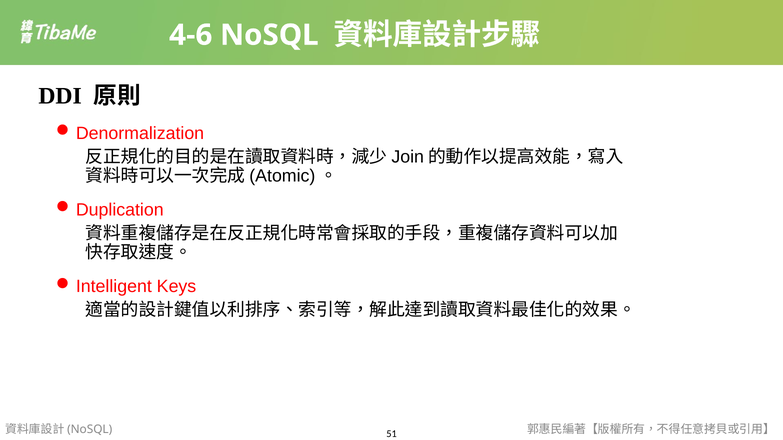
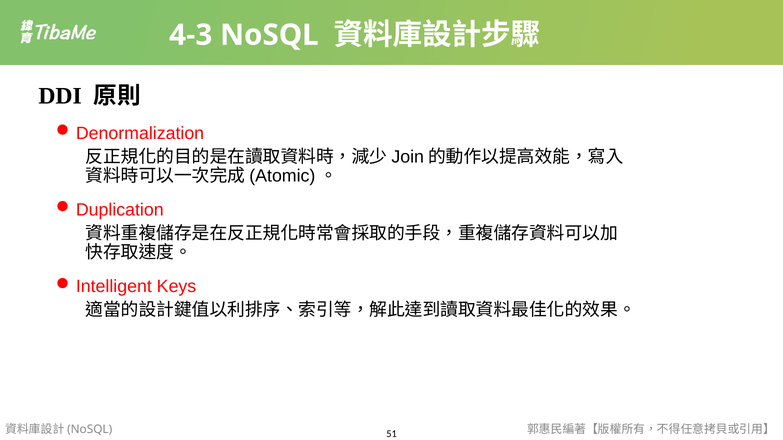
4-6: 4-6 -> 4-3
